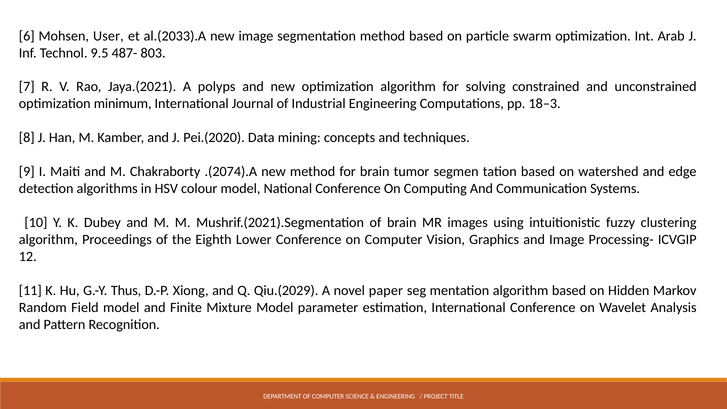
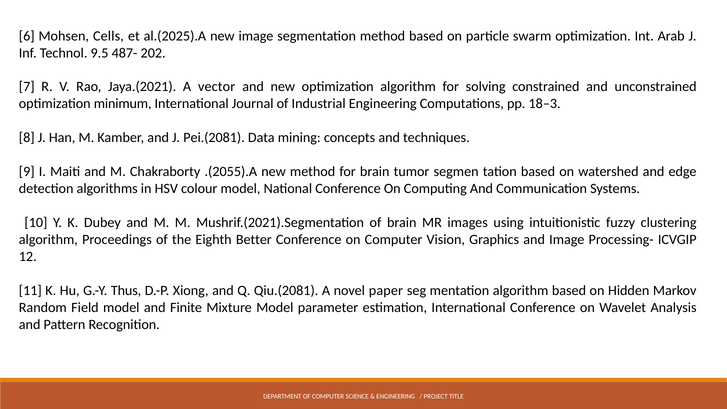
User: User -> Cells
al.(2033).A: al.(2033).A -> al.(2025).A
803: 803 -> 202
polyps: polyps -> vector
Pei.(2020: Pei.(2020 -> Pei.(2081
.(2074).A: .(2074).A -> .(2055).A
Lower: Lower -> Better
Qiu.(2029: Qiu.(2029 -> Qiu.(2081
